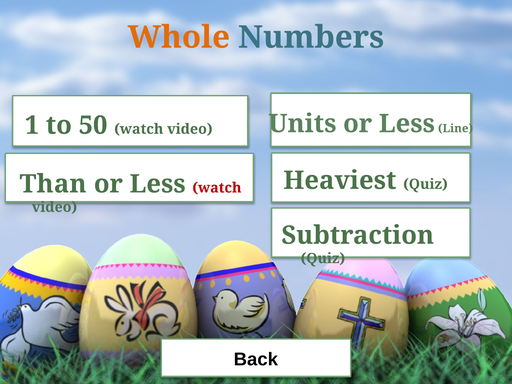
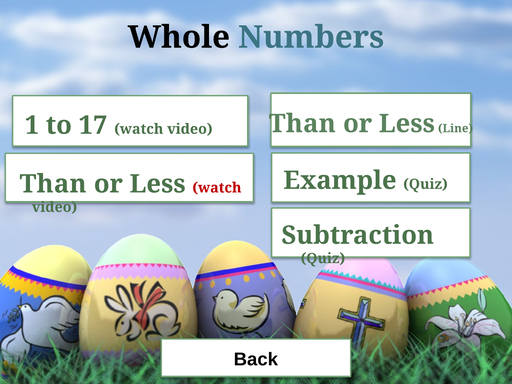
Whole colour: orange -> black
Units at (302, 124): Units -> Than
50: 50 -> 17
Heaviest: Heaviest -> Example
